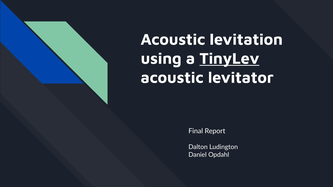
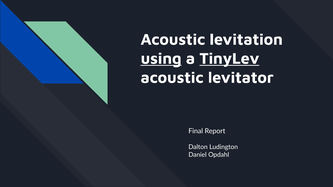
using underline: none -> present
